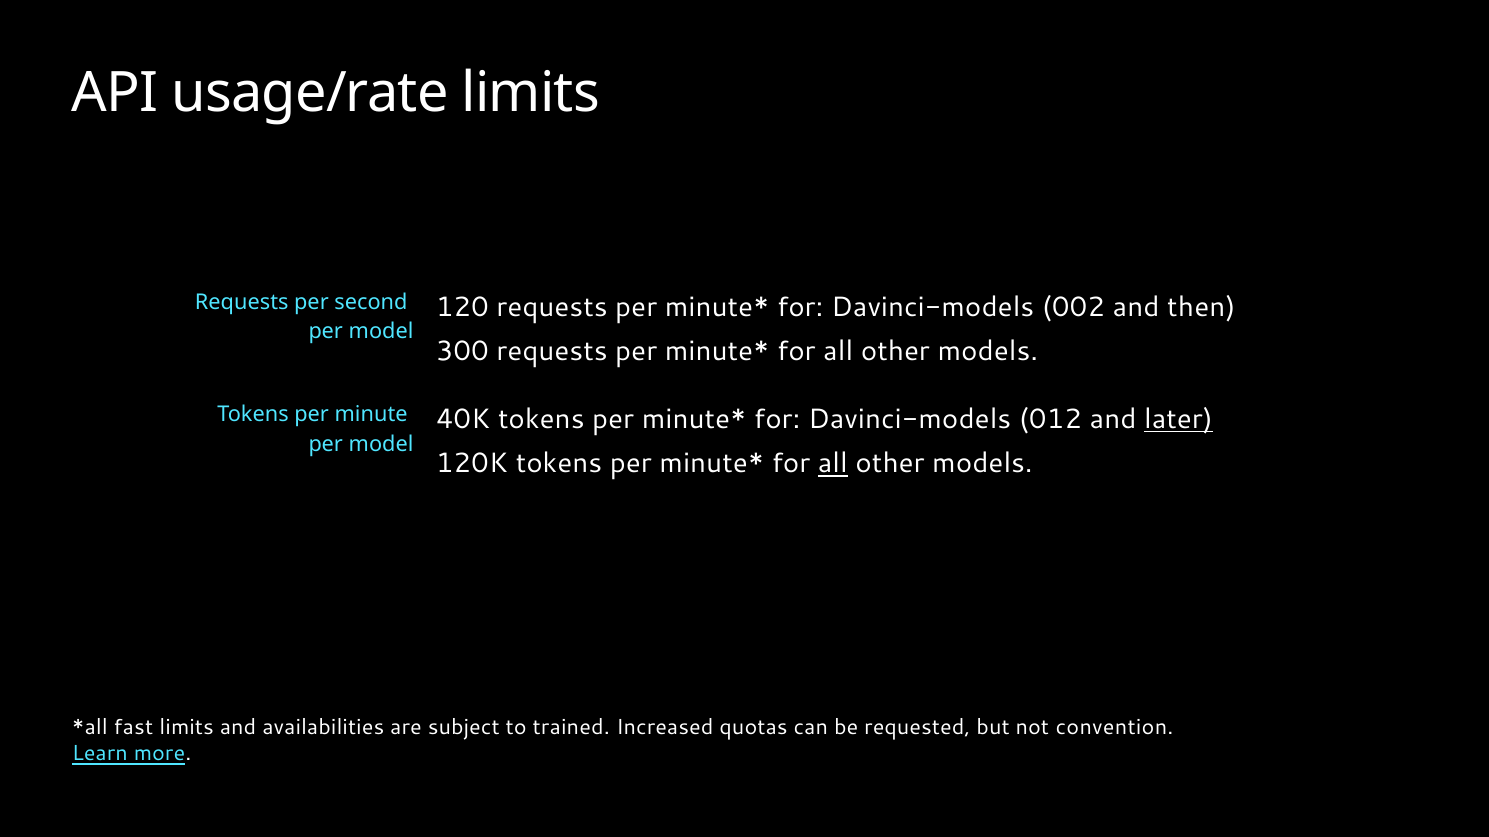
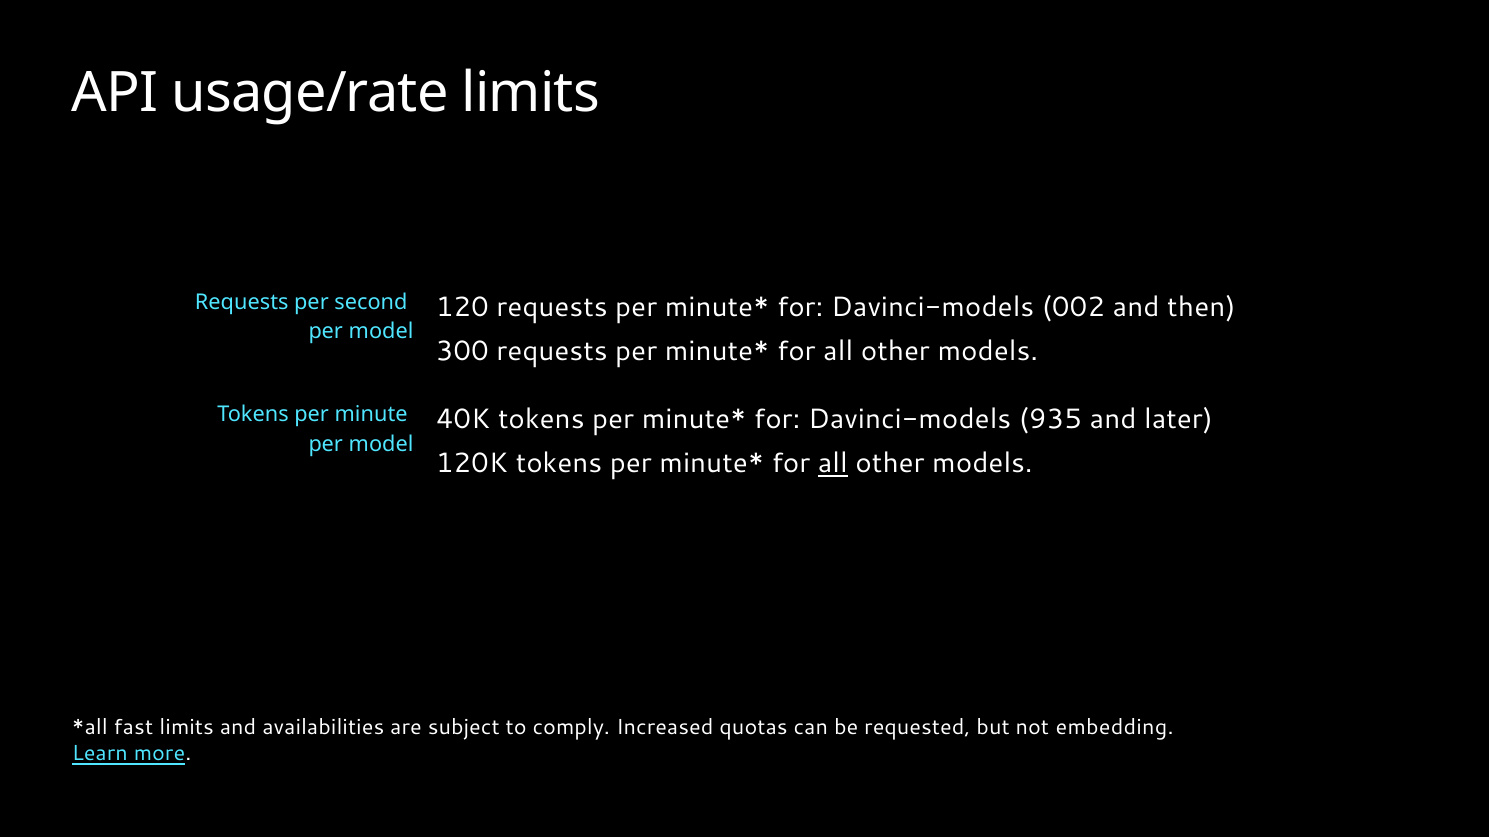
012: 012 -> 935
later underline: present -> none
trained: trained -> comply
convention: convention -> embedding
